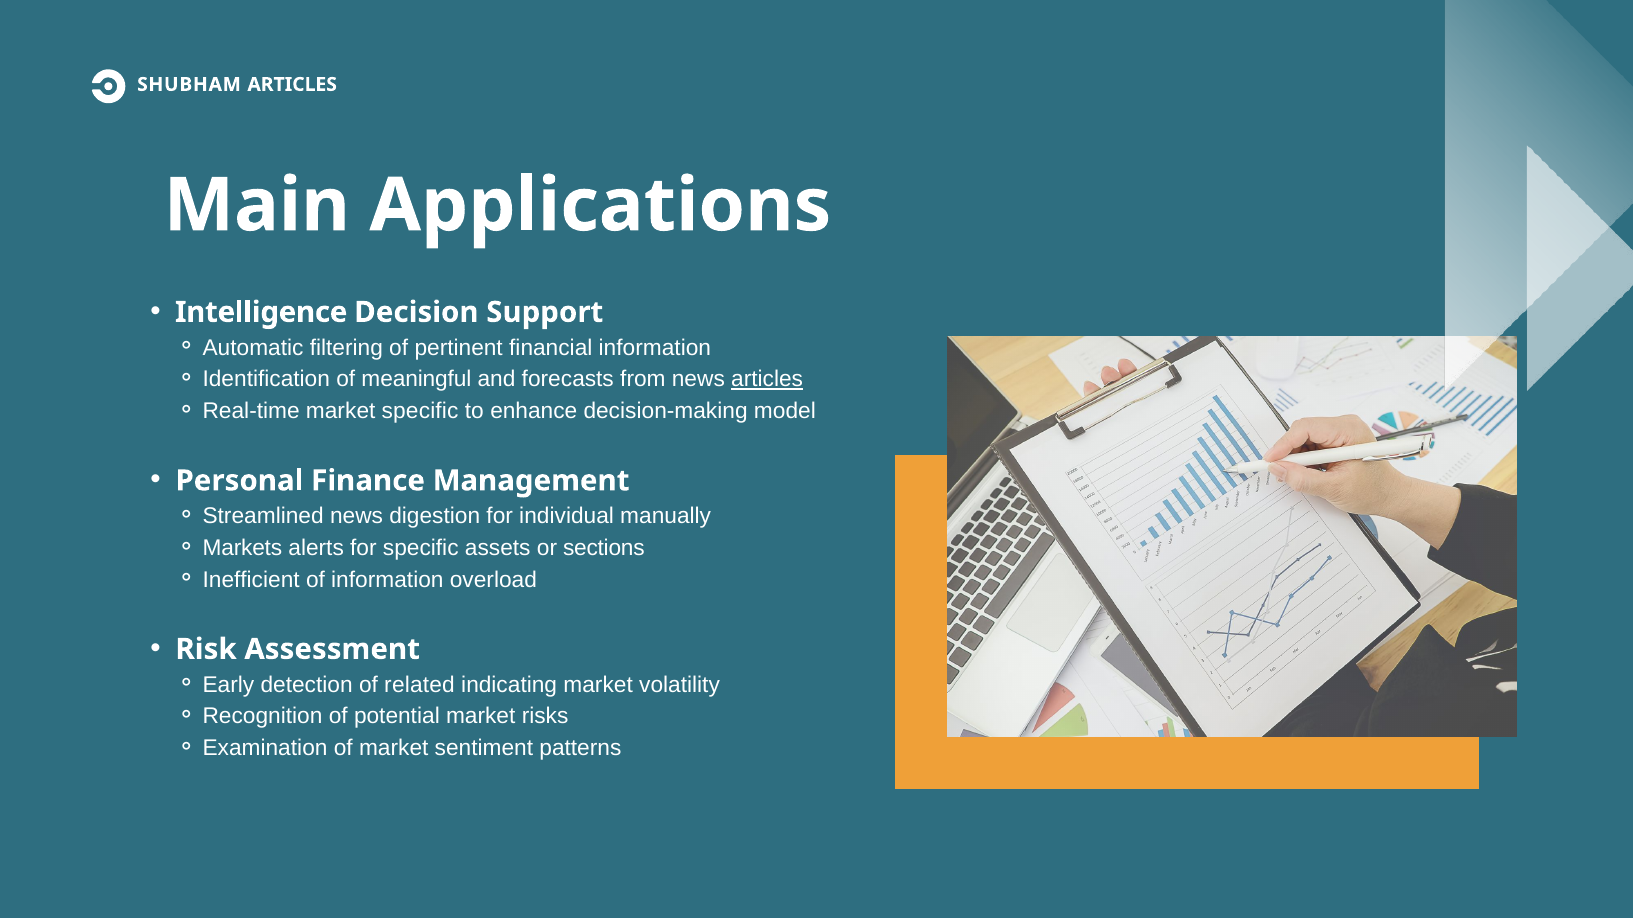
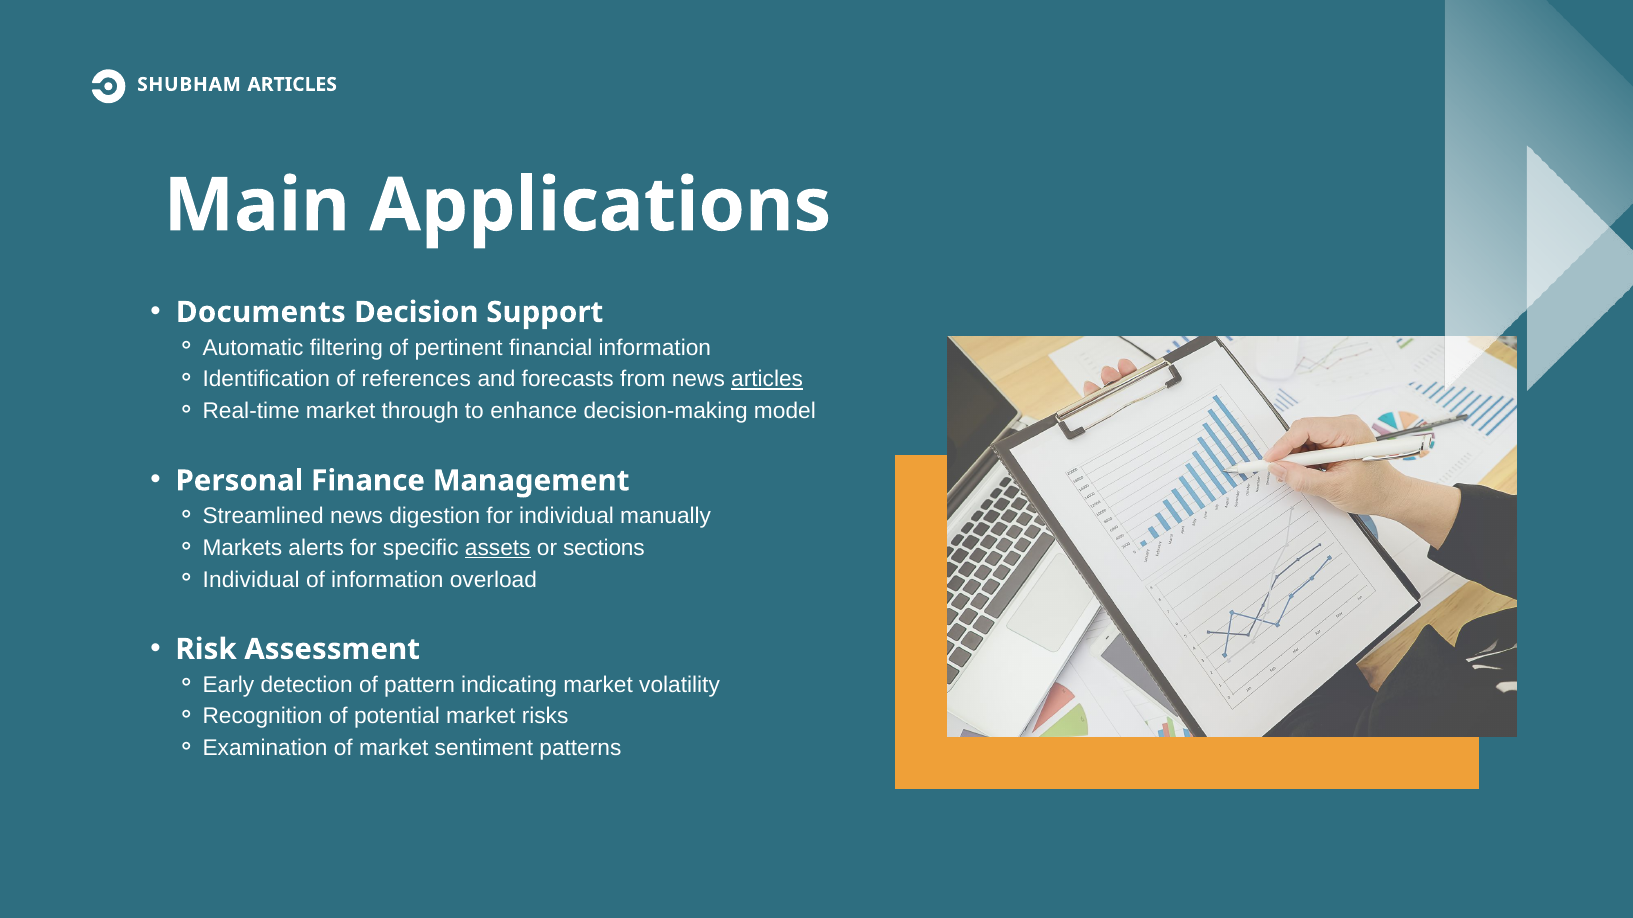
Intelligence: Intelligence -> Documents
meaningful: meaningful -> references
market specific: specific -> through
assets underline: none -> present
Inefficient at (251, 580): Inefficient -> Individual
related: related -> pattern
